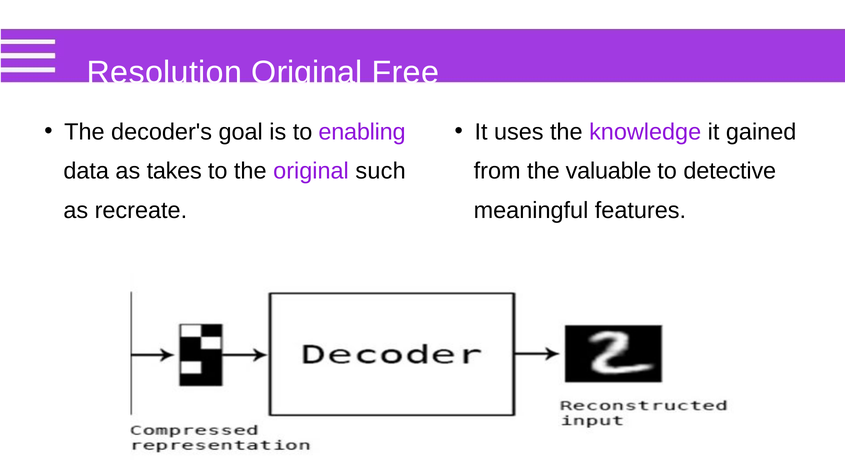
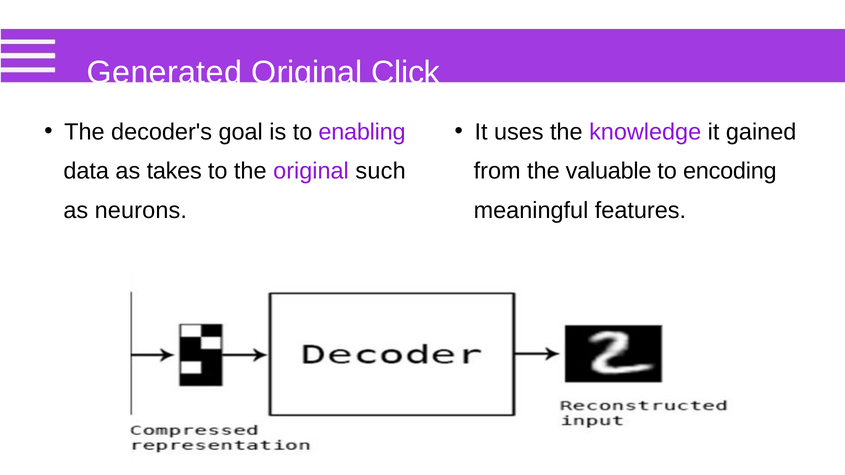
Resolution: Resolution -> Generated
Free: Free -> Click
detective: detective -> encoding
recreate: recreate -> neurons
